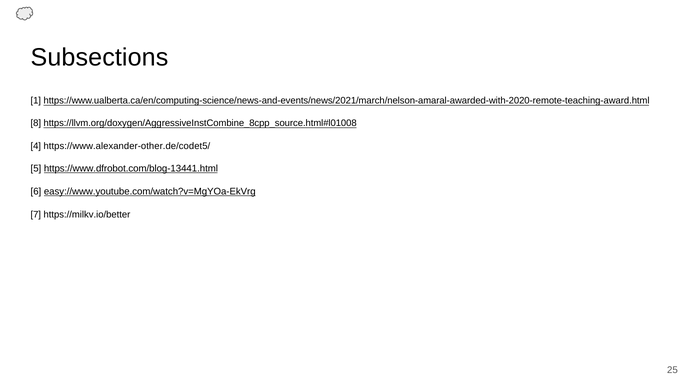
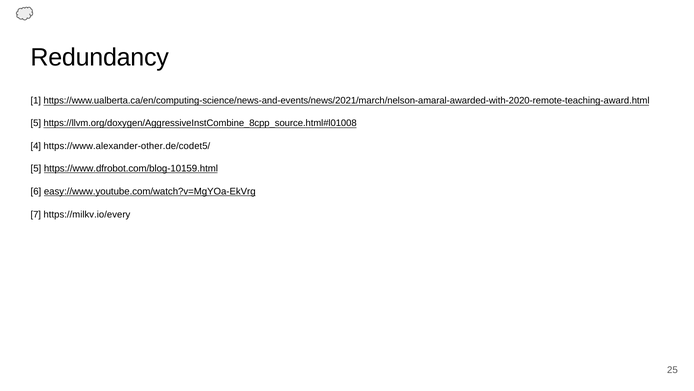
Subsections: Subsections -> Redundancy
8 at (36, 123): 8 -> 5
https://www.dfrobot.com/blog-13441.html: https://www.dfrobot.com/blog-13441.html -> https://www.dfrobot.com/blog-10159.html
https://milkv.io/better: https://milkv.io/better -> https://milkv.io/every
